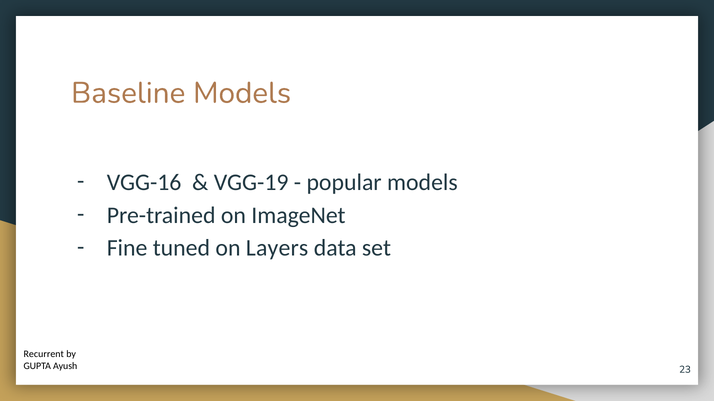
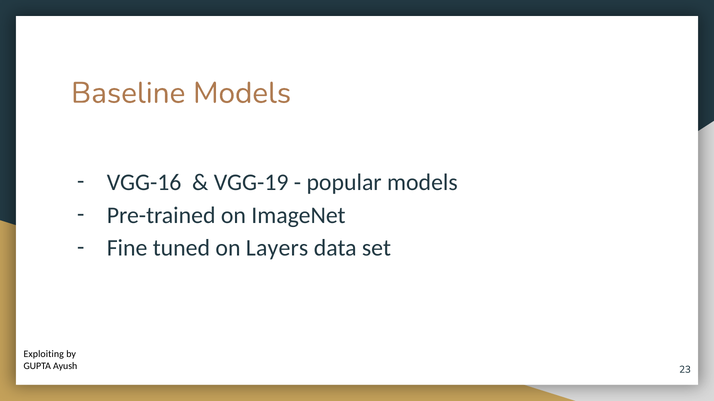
Recurrent: Recurrent -> Exploiting
